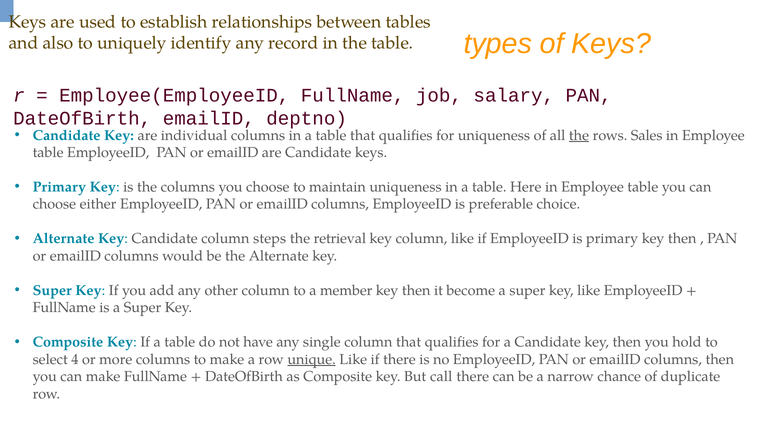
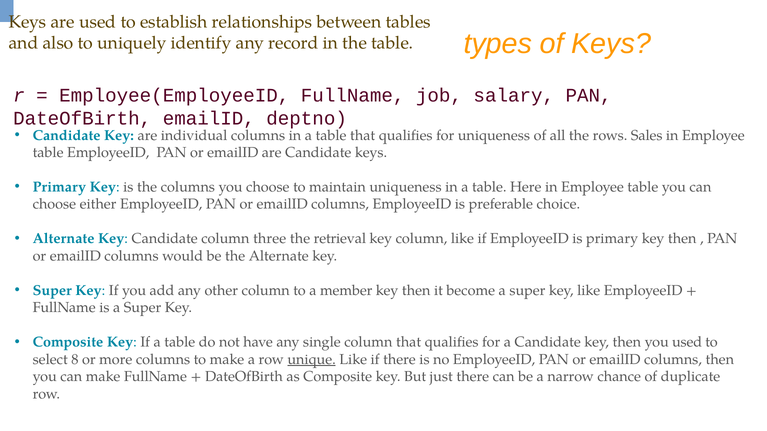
the at (579, 135) underline: present -> none
steps: steps -> three
you hold: hold -> used
4: 4 -> 8
call: call -> just
